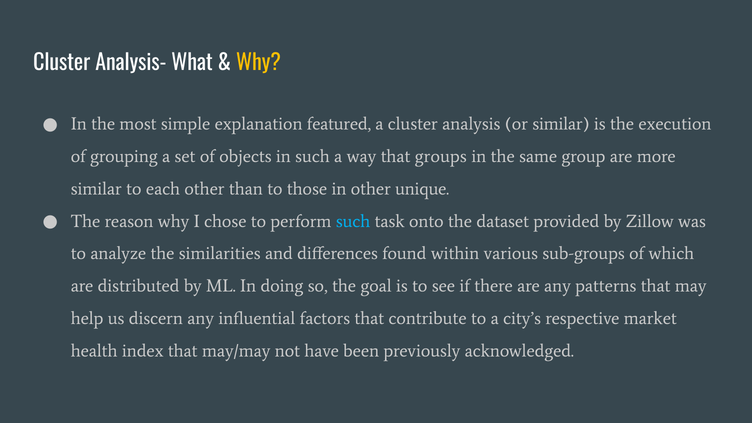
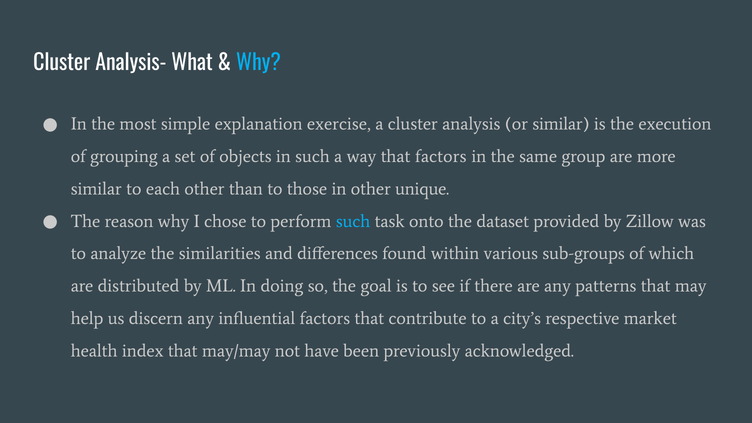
Why at (258, 63) colour: yellow -> light blue
featured: featured -> exercise
that groups: groups -> factors
